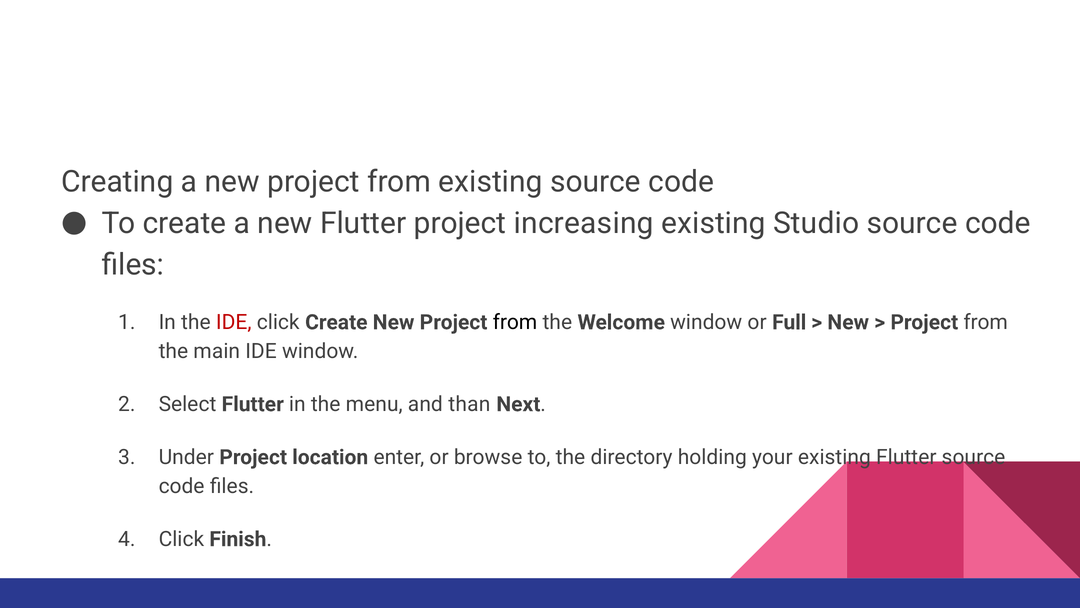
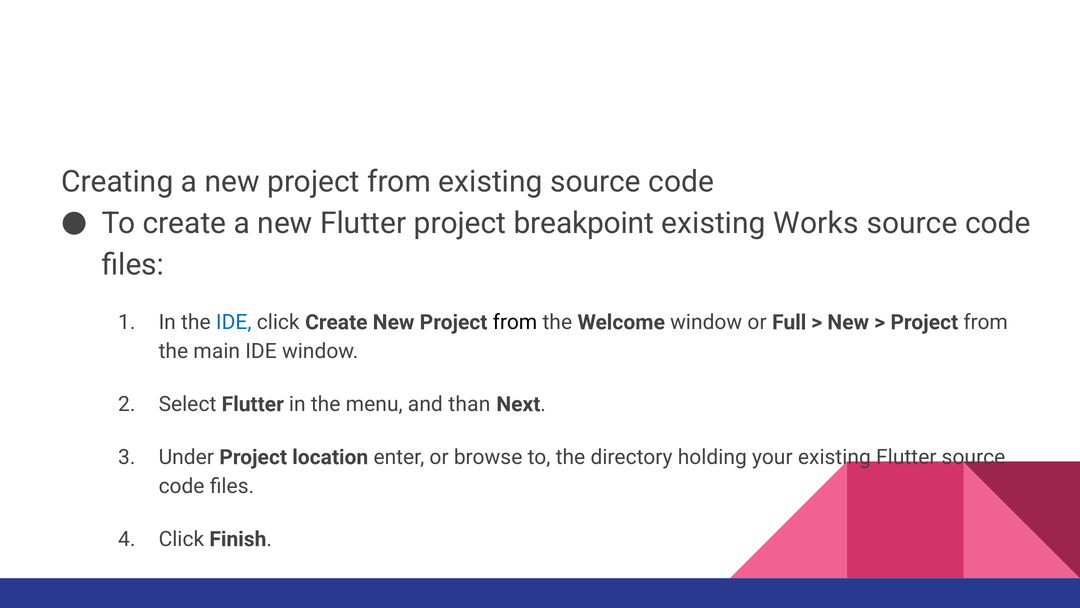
increasing: increasing -> breakpoint
Studio: Studio -> Works
IDE at (234, 322) colour: red -> blue
